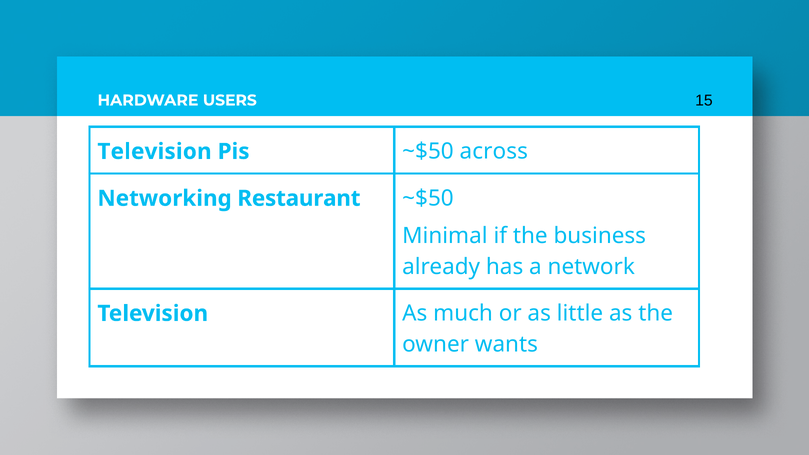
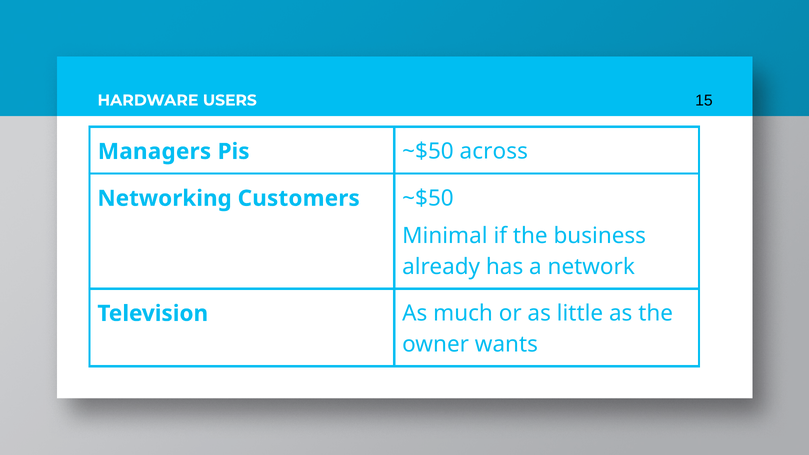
Television at (155, 152): Television -> Managers
Restaurant: Restaurant -> Customers
